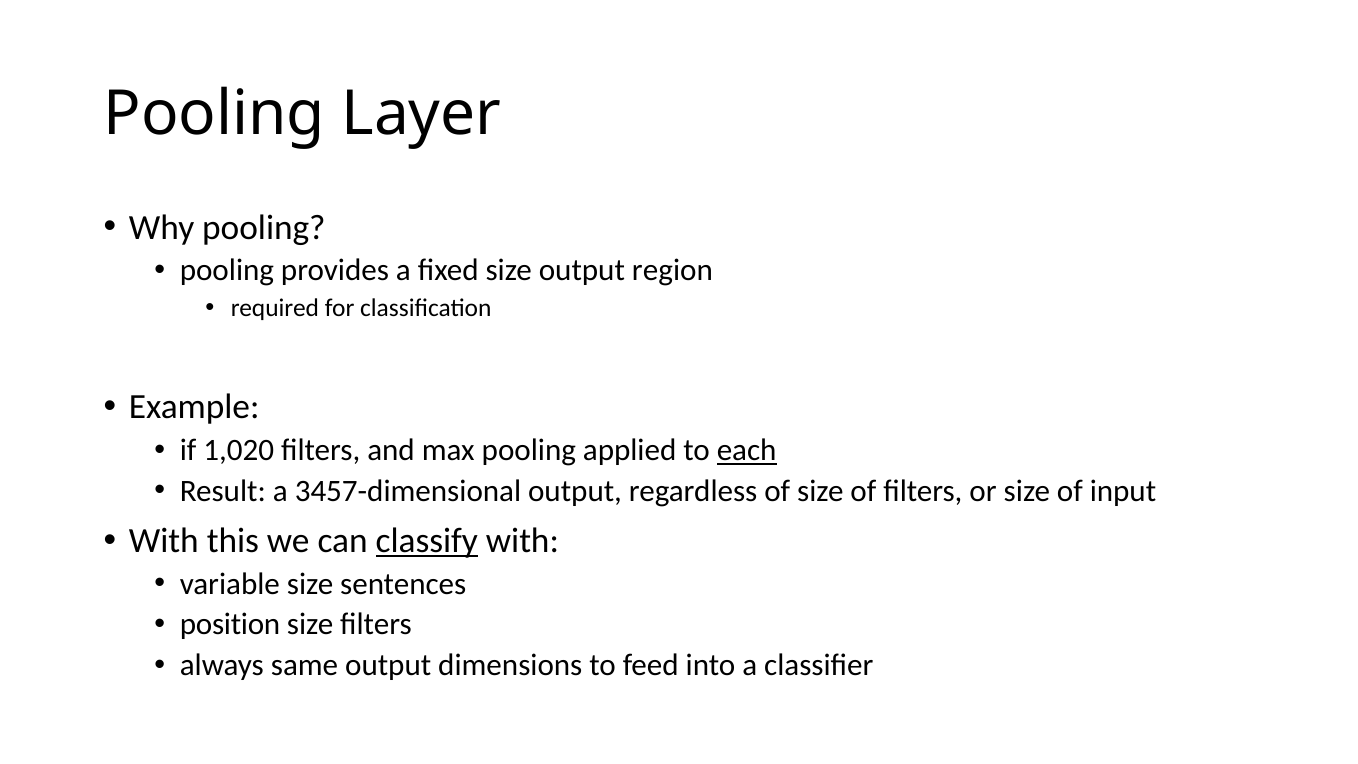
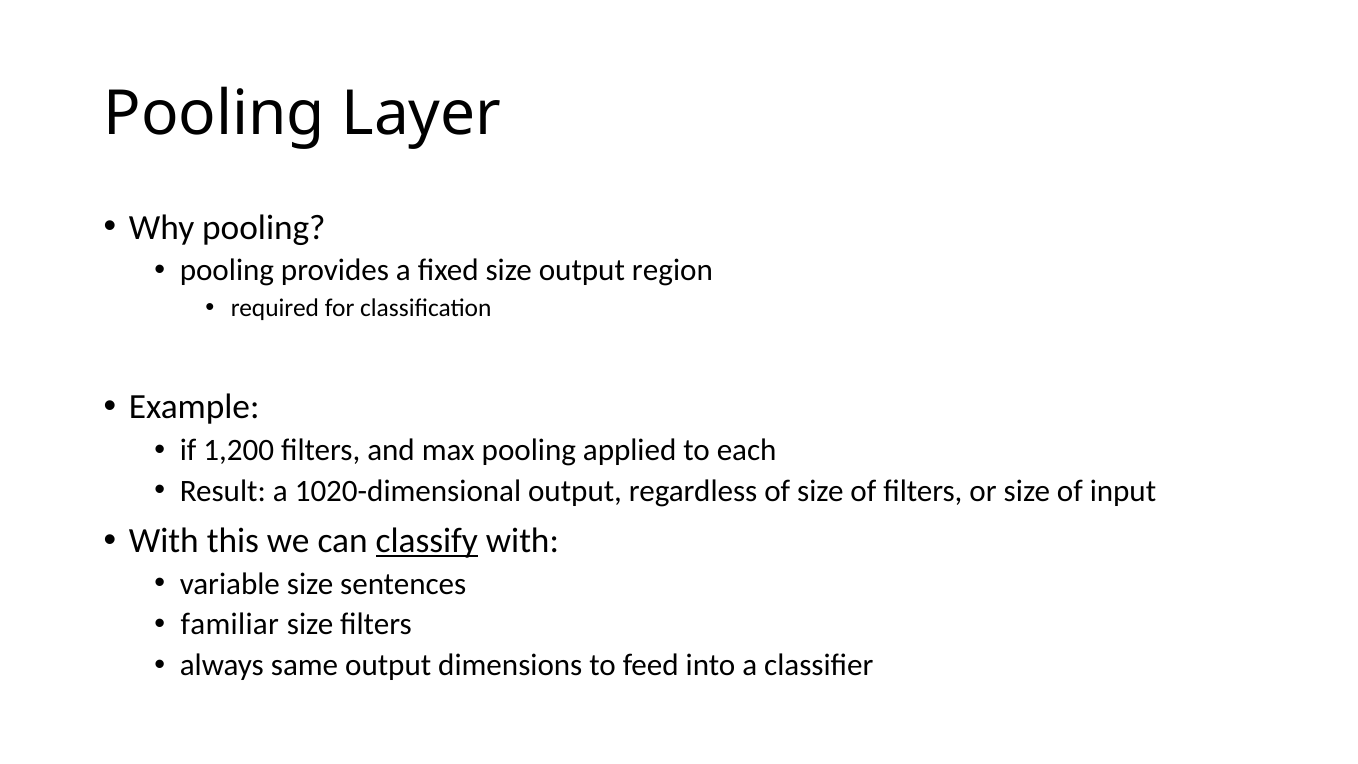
1,020: 1,020 -> 1,200
each underline: present -> none
3457-dimensional: 3457-dimensional -> 1020-dimensional
position: position -> familiar
